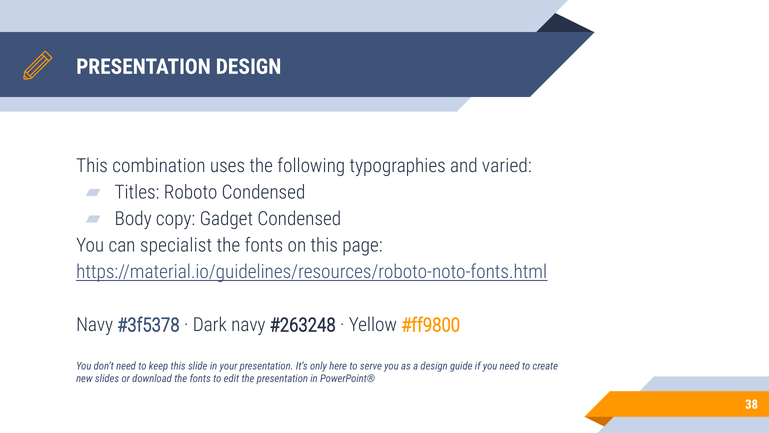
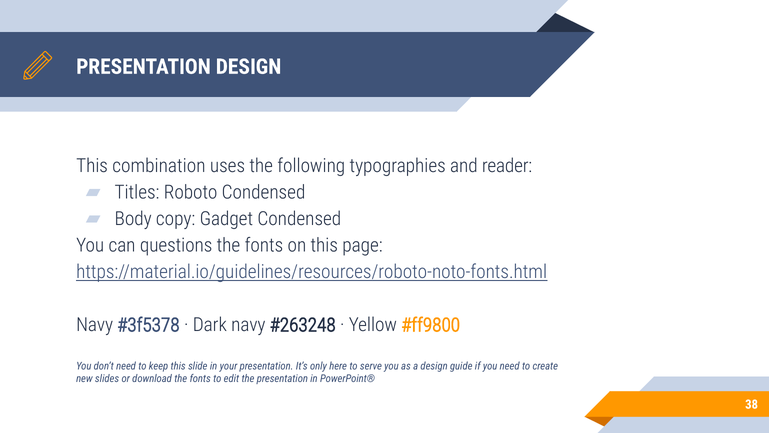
varied: varied -> reader
specialist: specialist -> questions
